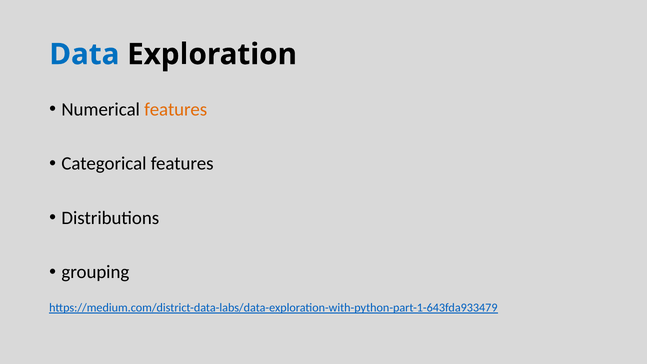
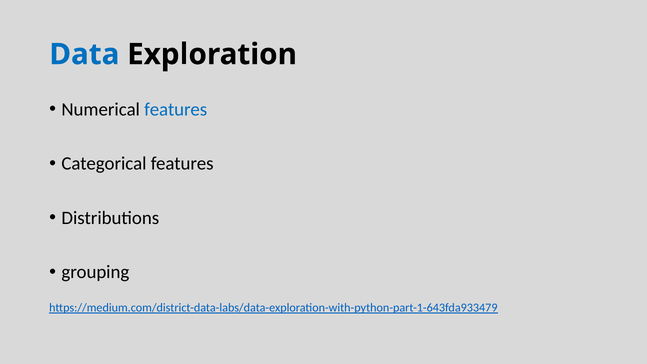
features at (176, 109) colour: orange -> blue
